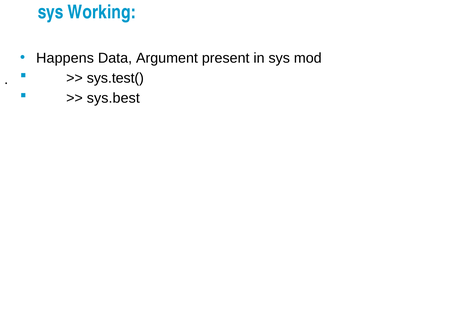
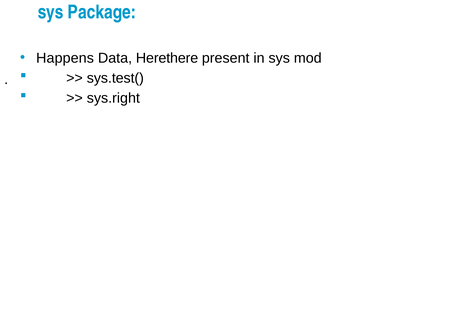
Working: Working -> Package
Argument: Argument -> Herethere
sys.best: sys.best -> sys.right
